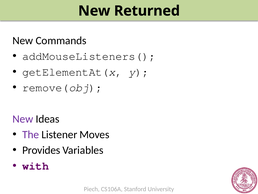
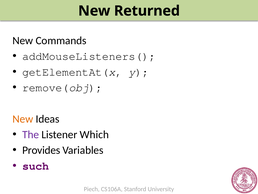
New at (23, 119) colour: purple -> orange
Moves: Moves -> Which
with: with -> such
